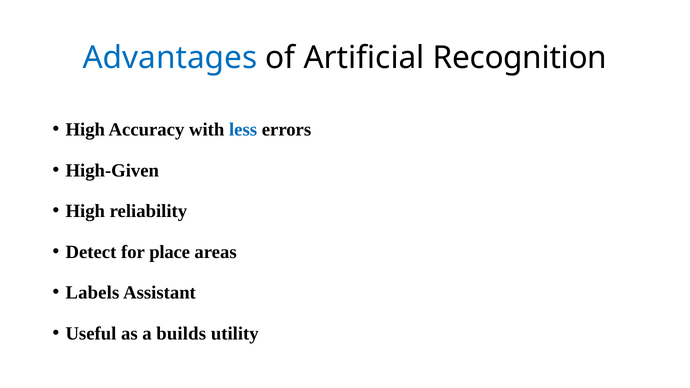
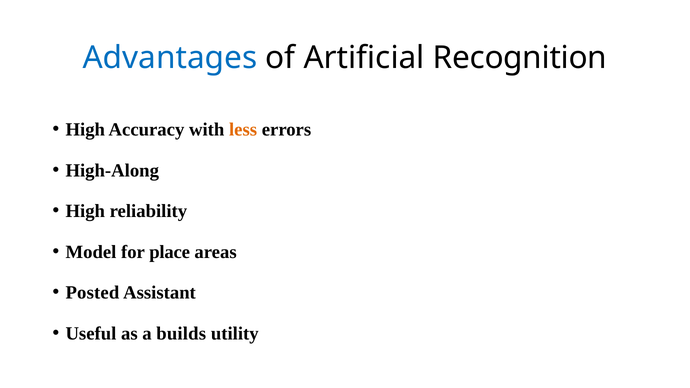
less colour: blue -> orange
High-Given: High-Given -> High-Along
Detect: Detect -> Model
Labels: Labels -> Posted
